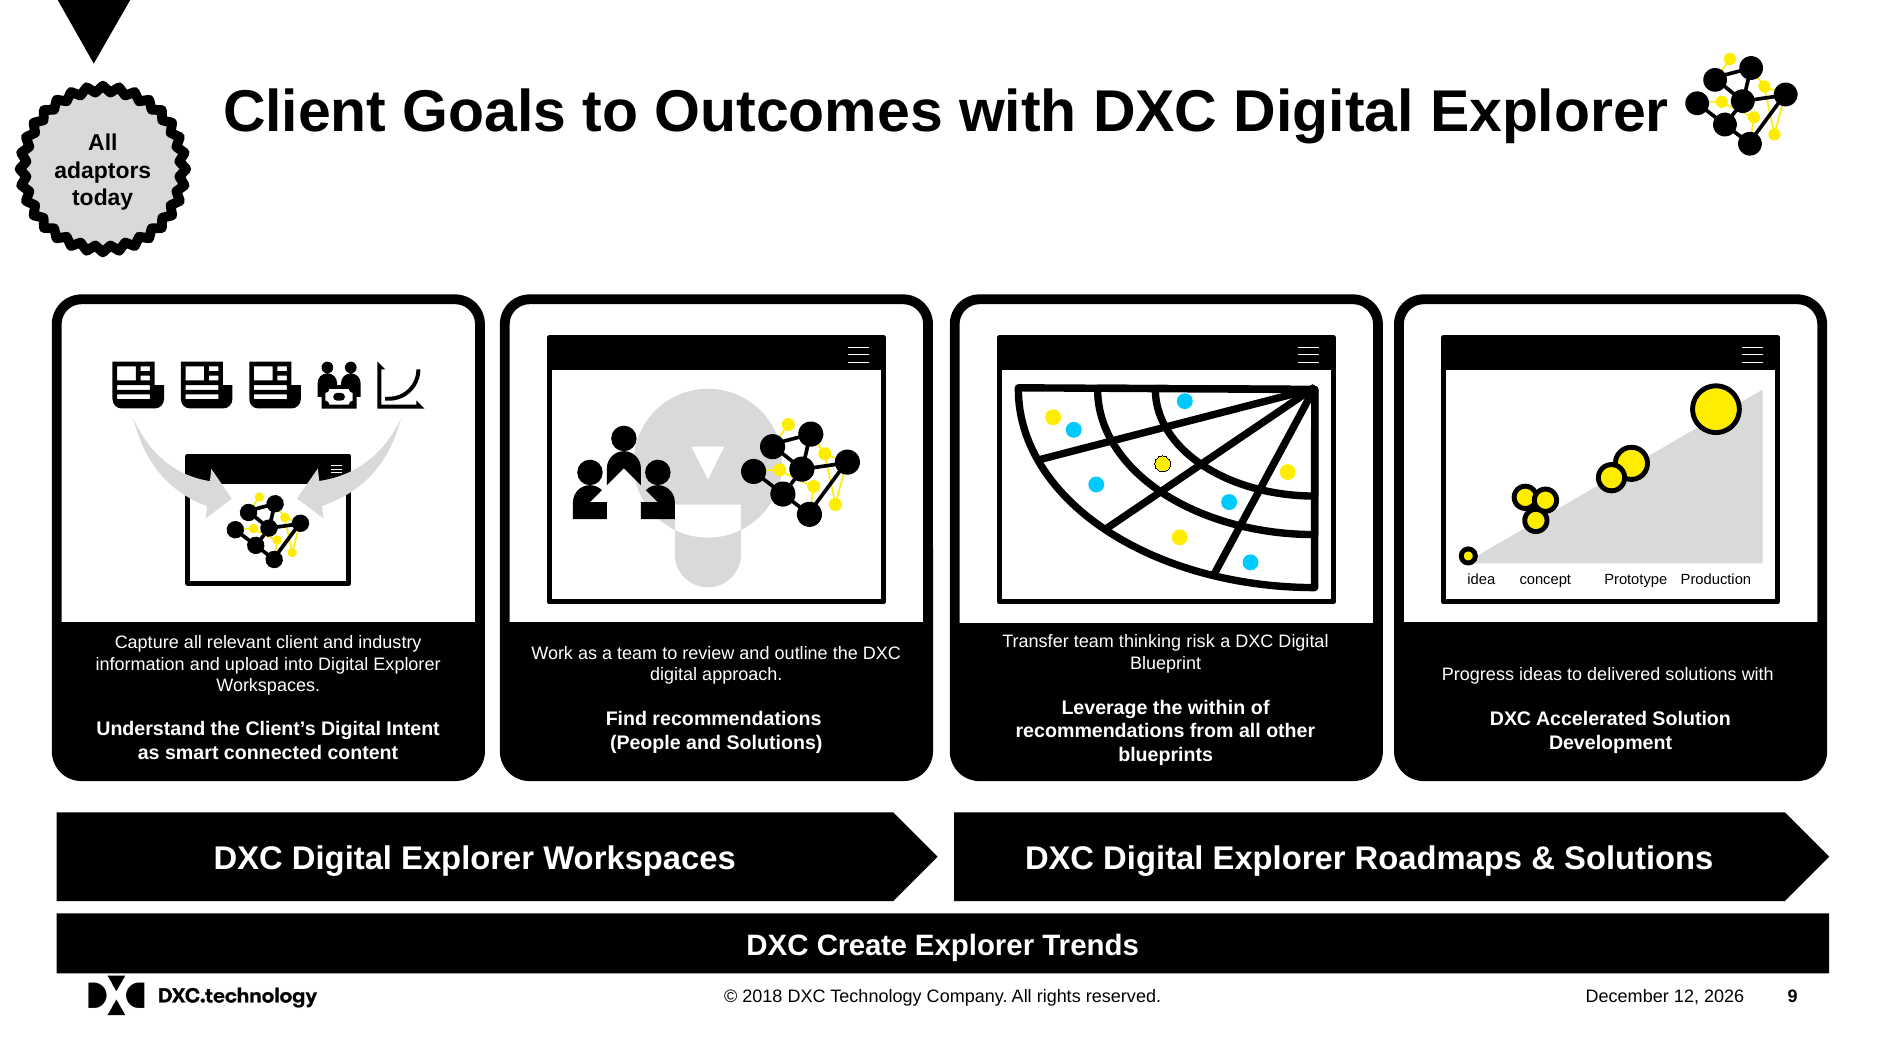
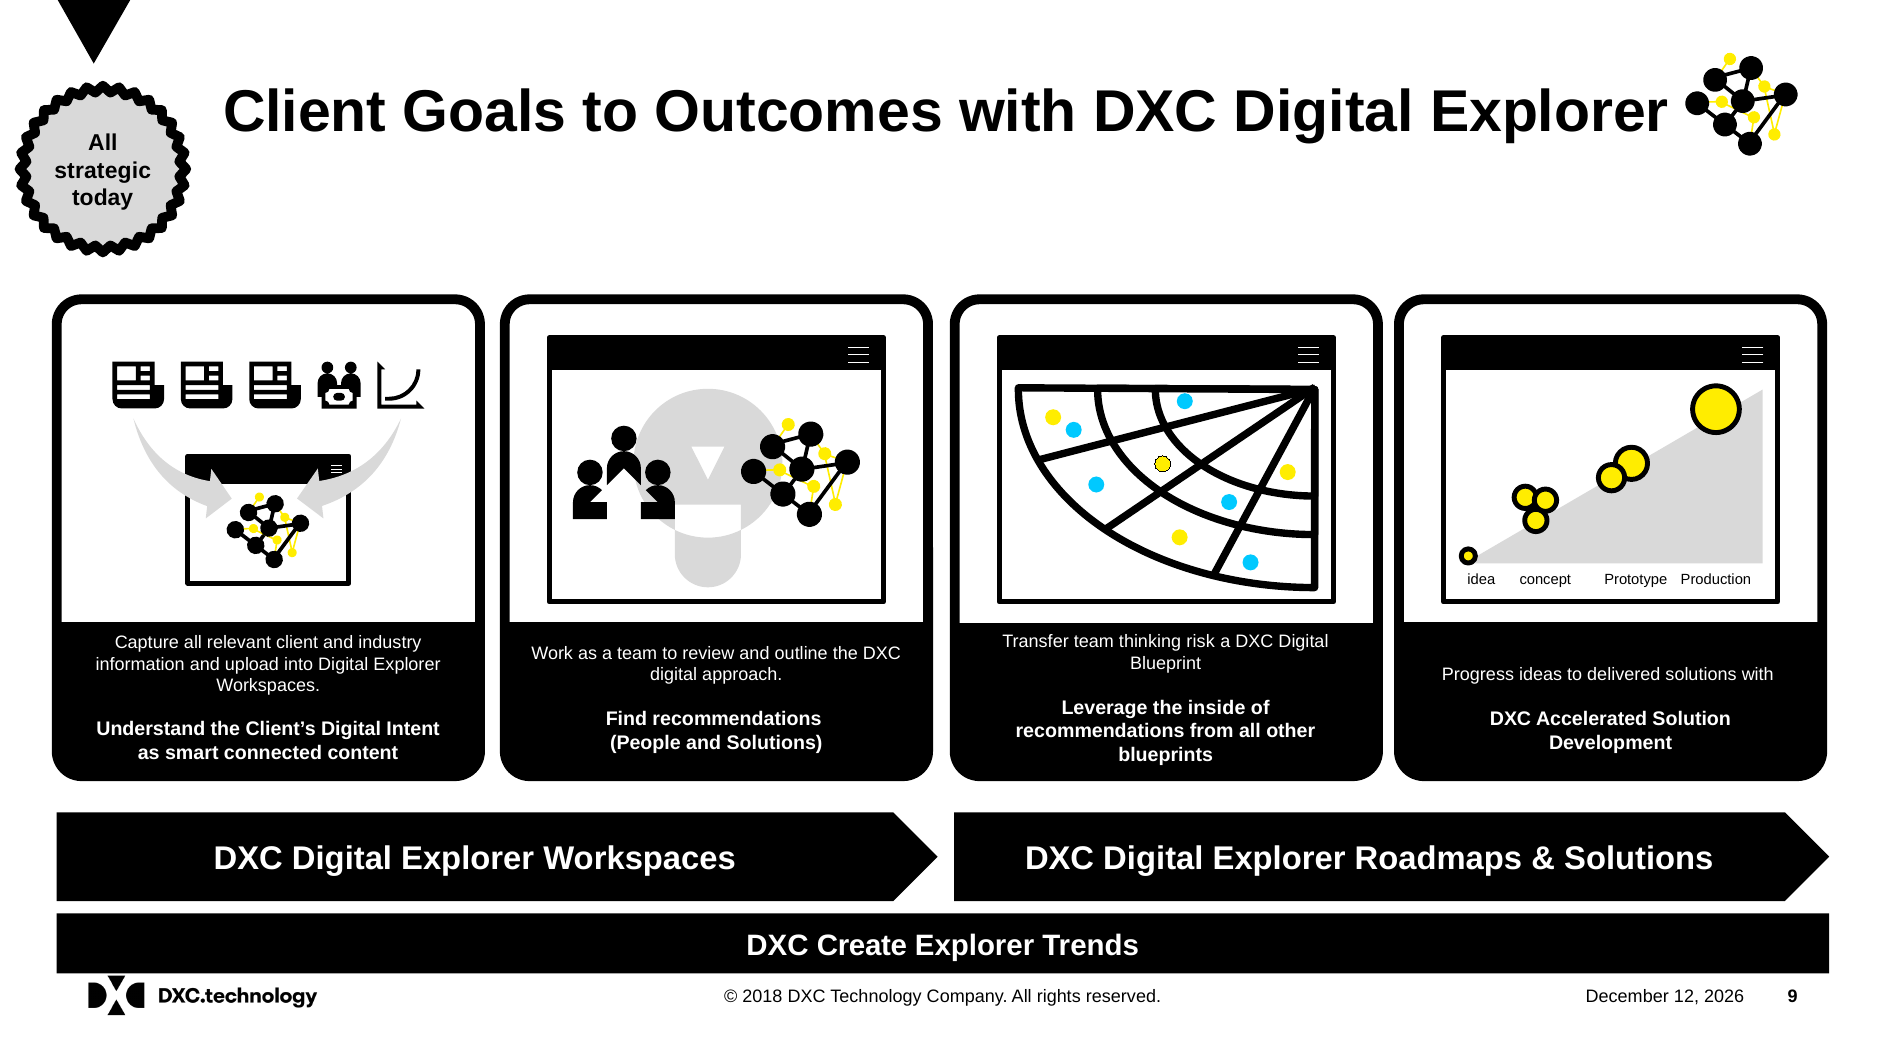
adaptors: adaptors -> strategic
within: within -> inside
